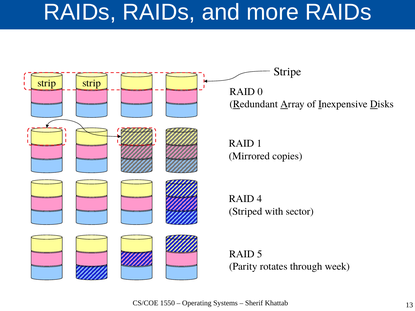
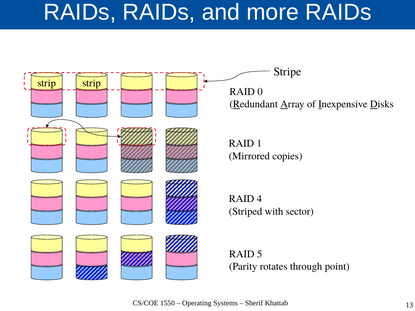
week: week -> point
